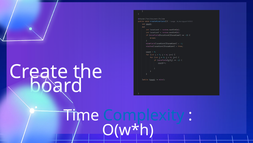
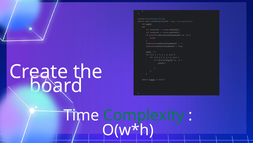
Complexity colour: blue -> green
